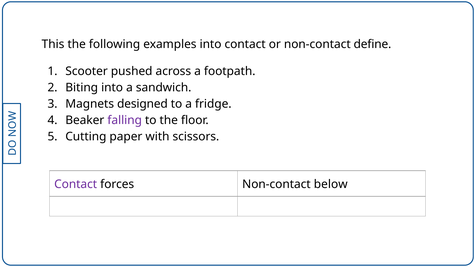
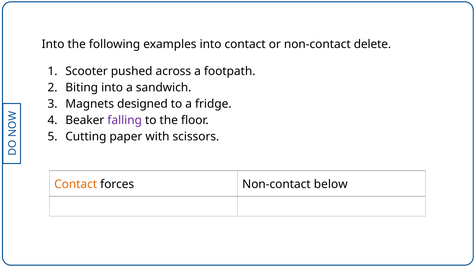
This at (53, 44): This -> Into
define: define -> delete
Contact at (76, 184) colour: purple -> orange
